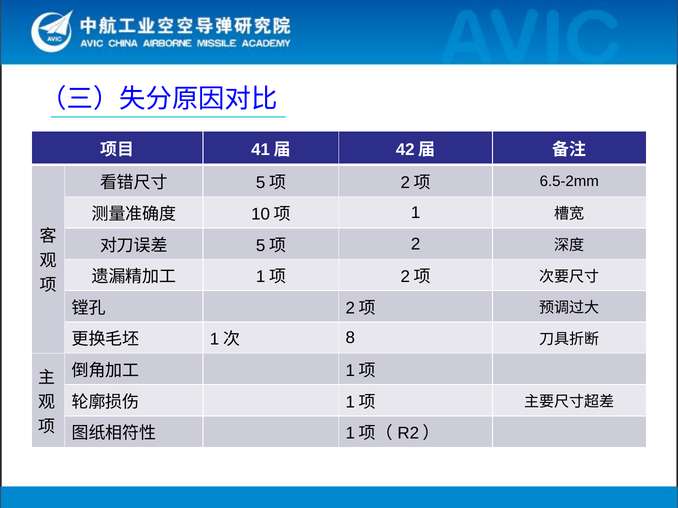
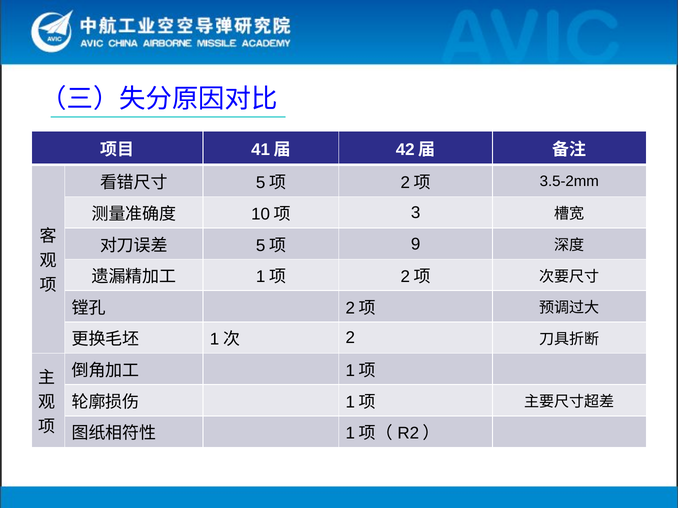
6.5-2mm: 6.5-2mm -> 3.5-2mm
1: 1 -> 3
2: 2 -> 9
8: 8 -> 2
